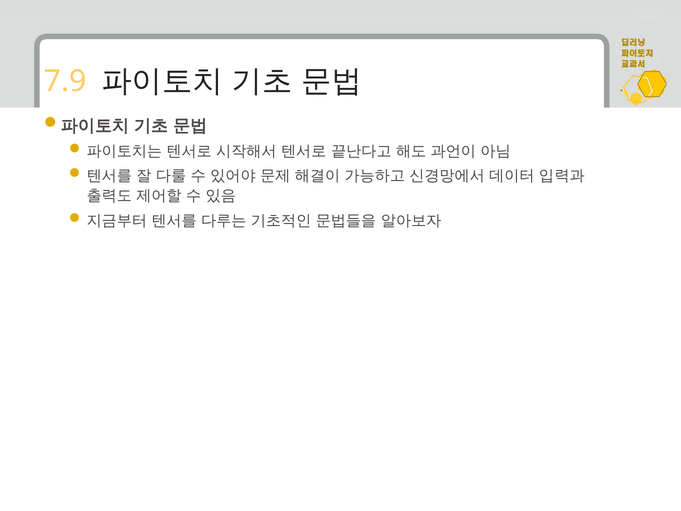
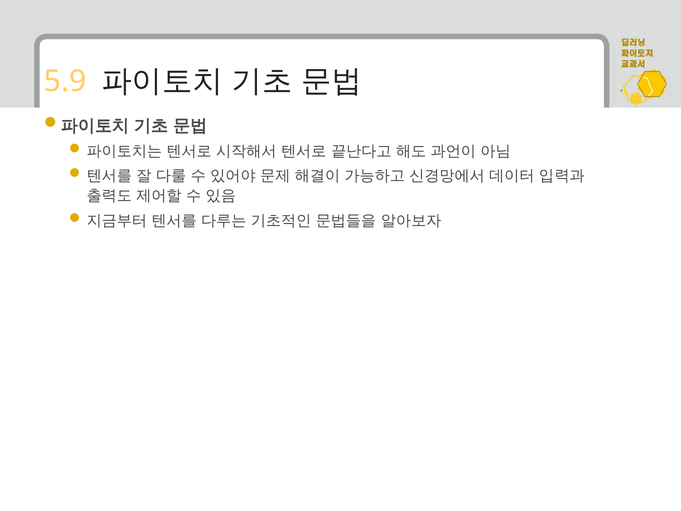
7.9: 7.9 -> 5.9
